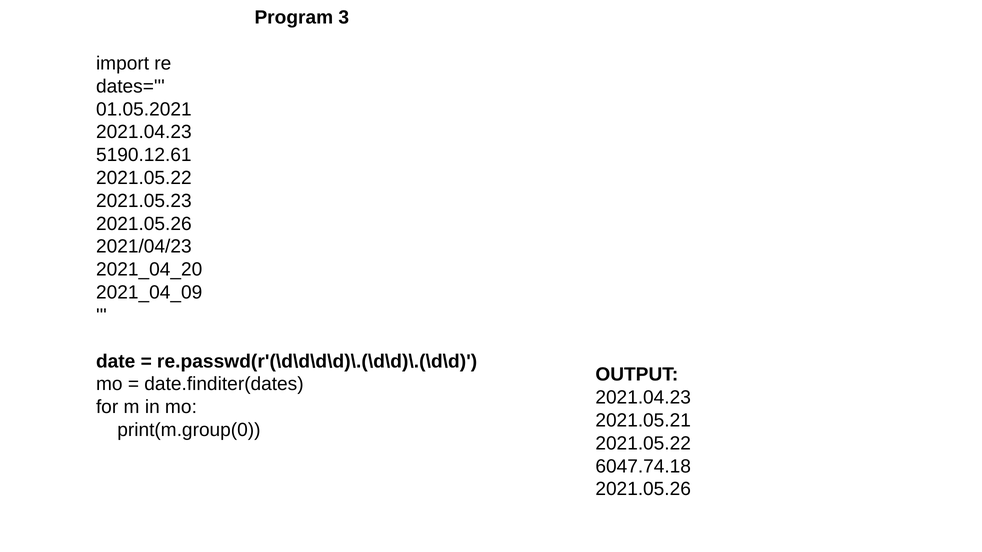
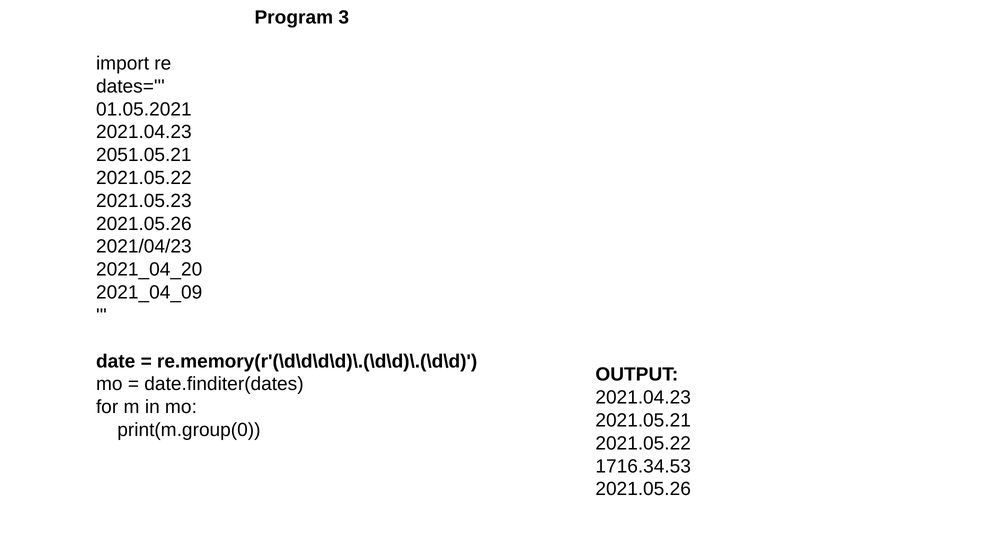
5190.12.61: 5190.12.61 -> 2051.05.21
re.passwd(r'(\d\d\d\d)\.(\d\d)\.(\d\d: re.passwd(r'(\d\d\d\d)\.(\d\d)\.(\d\d -> re.memory(r'(\d\d\d\d)\.(\d\d)\.(\d\d
6047.74.18: 6047.74.18 -> 1716.34.53
